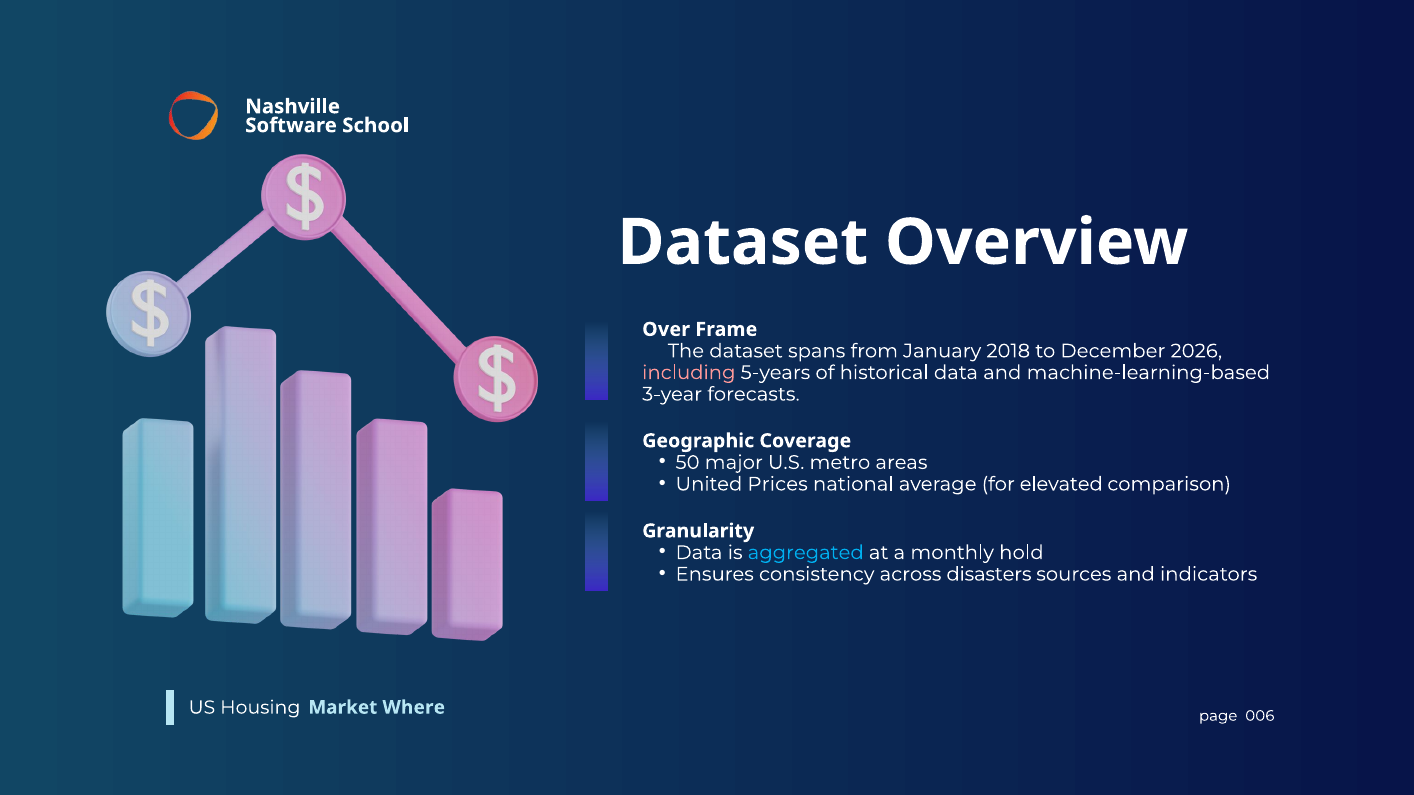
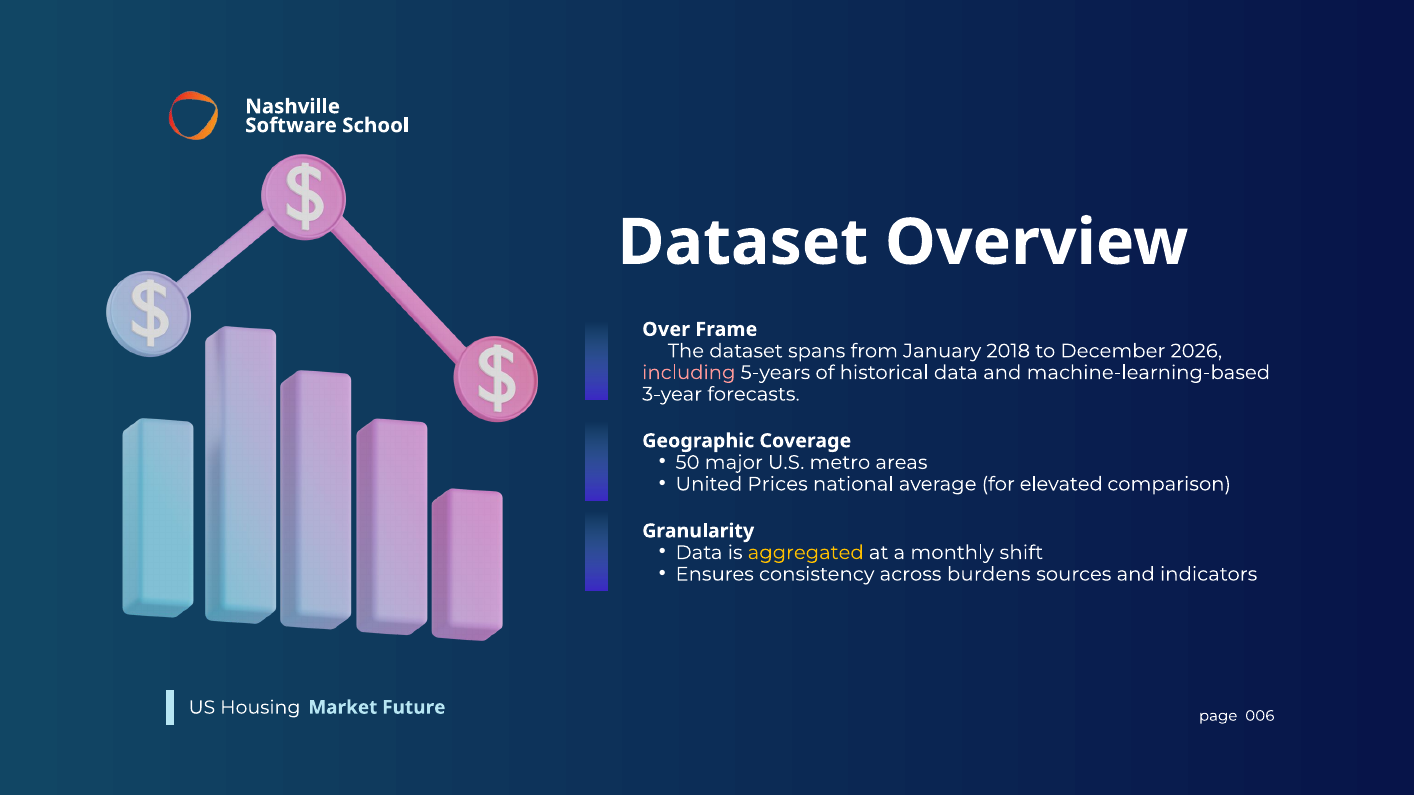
aggregated colour: light blue -> yellow
hold: hold -> shift
disasters: disasters -> burdens
Where: Where -> Future
